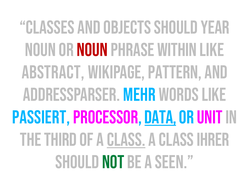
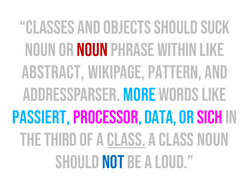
year: year -> suck
Mehr: Mehr -> More
Data underline: present -> none
Unit: Unit -> Sich
class Ihrer: Ihrer -> Noun
not colour: green -> blue
seen: seen -> loud
